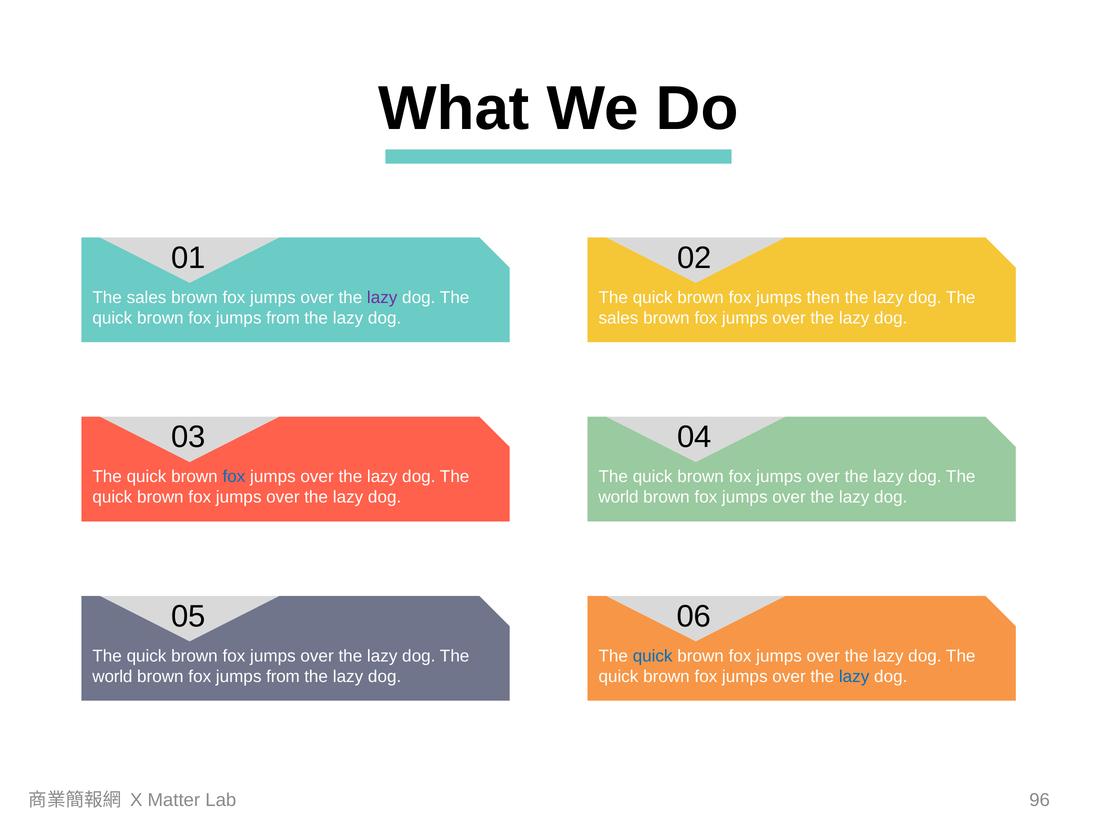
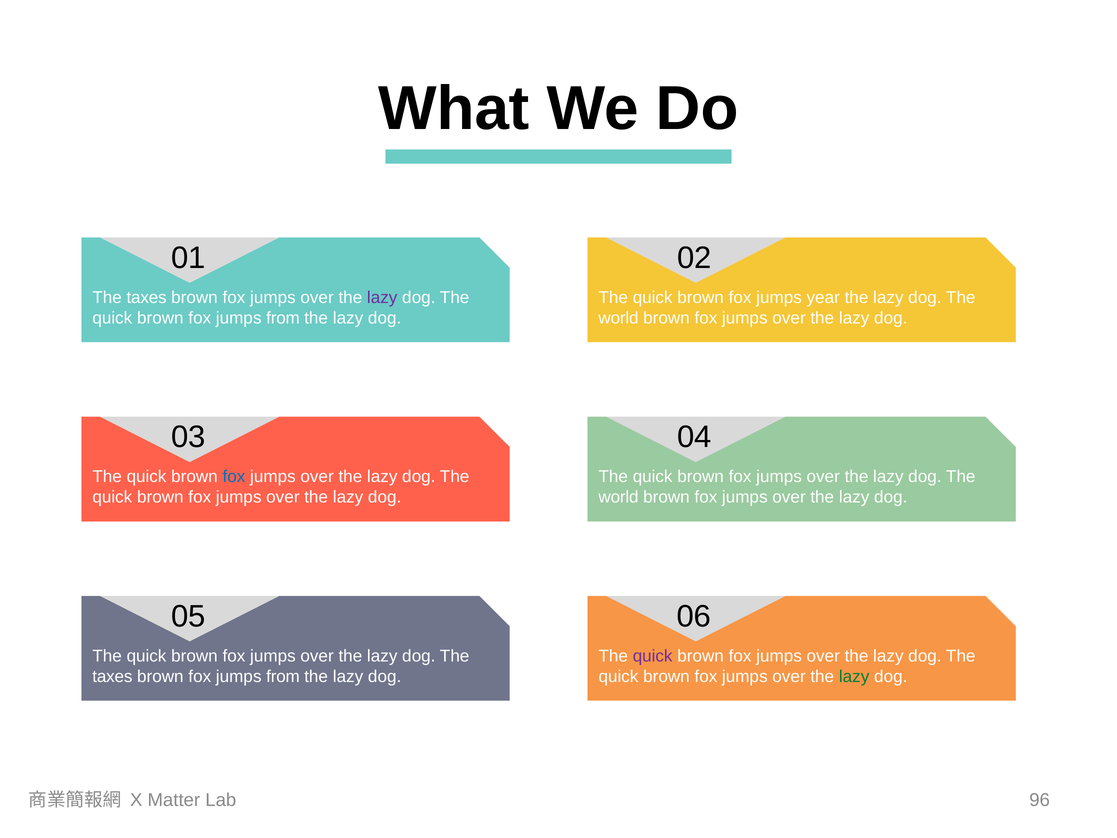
sales at (147, 297): sales -> taxes
then: then -> year
sales at (618, 318): sales -> world
quick at (653, 656) colour: blue -> purple
world at (112, 676): world -> taxes
lazy at (854, 676) colour: blue -> green
